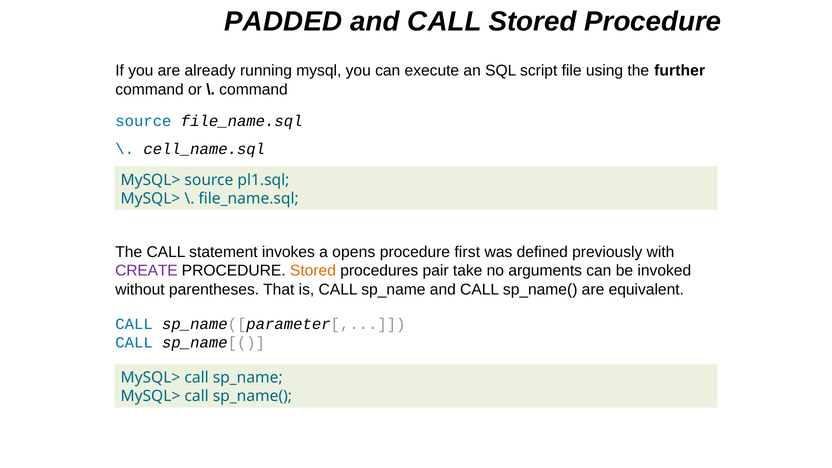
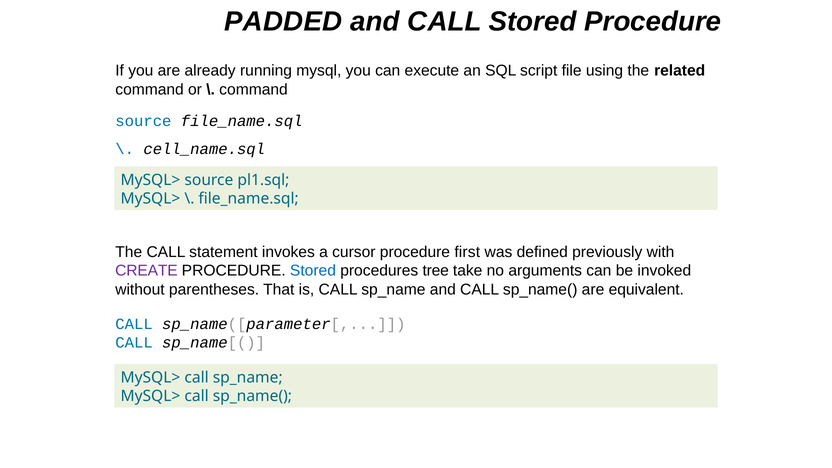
further: further -> related
opens: opens -> cursor
Stored at (313, 271) colour: orange -> blue
pair: pair -> tree
